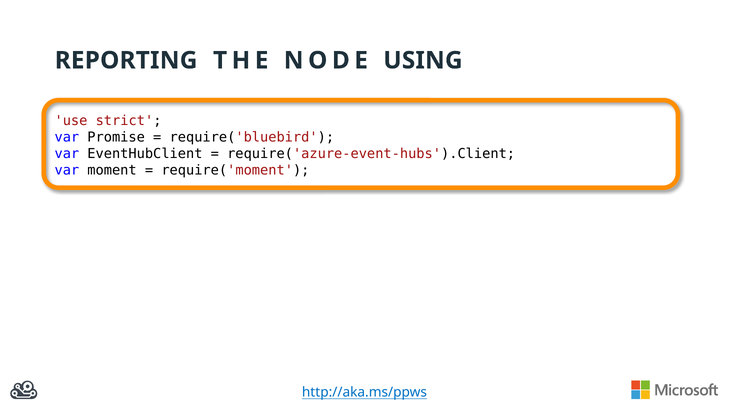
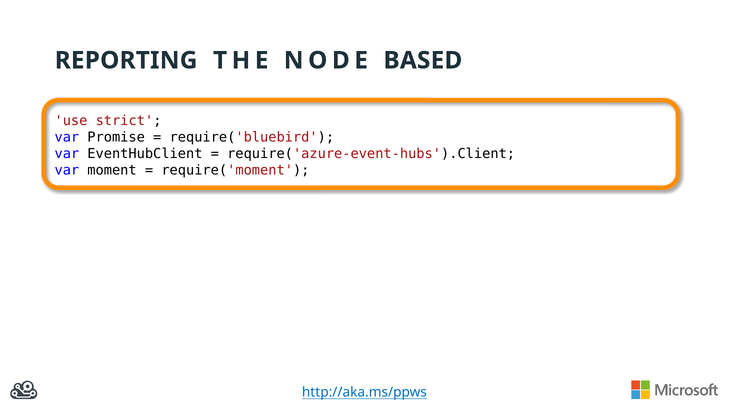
USING: USING -> BASED
